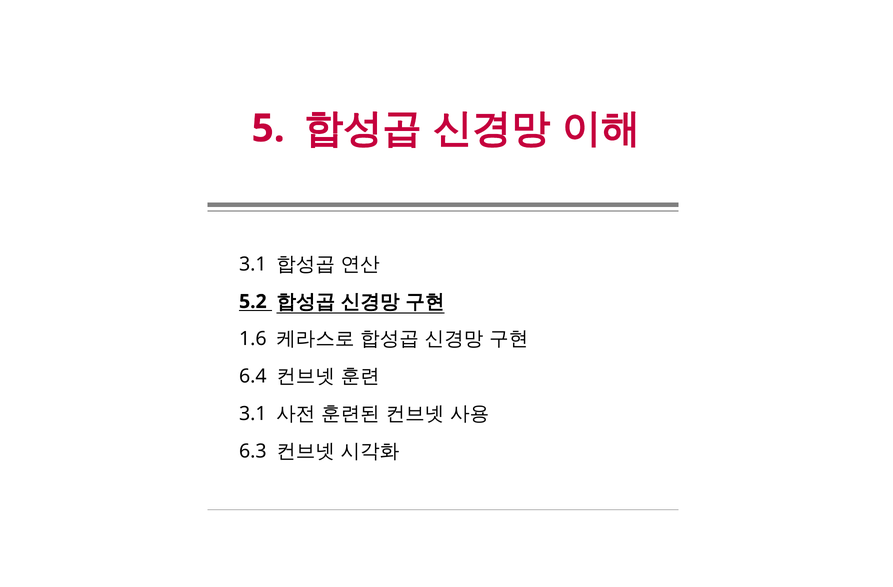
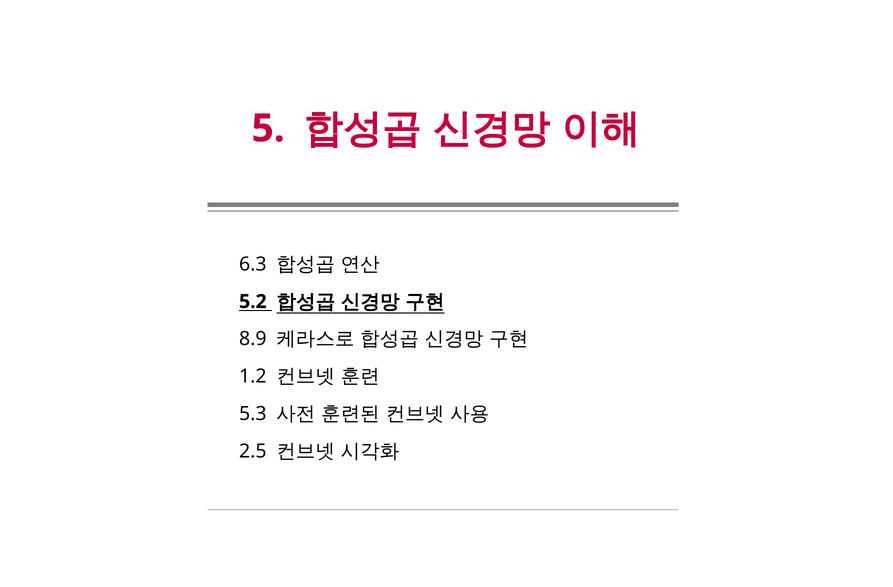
3.1 at (253, 264): 3.1 -> 6.3
1.6: 1.6 -> 8.9
6.4: 6.4 -> 1.2
3.1 at (253, 413): 3.1 -> 5.3
6.3: 6.3 -> 2.5
